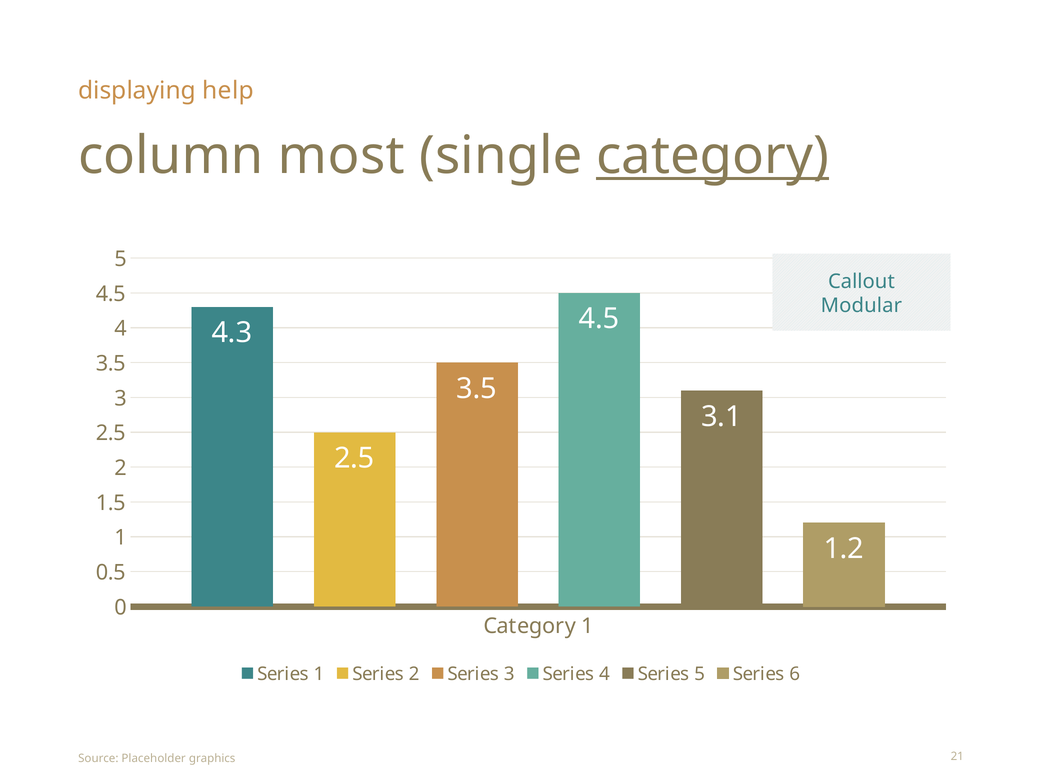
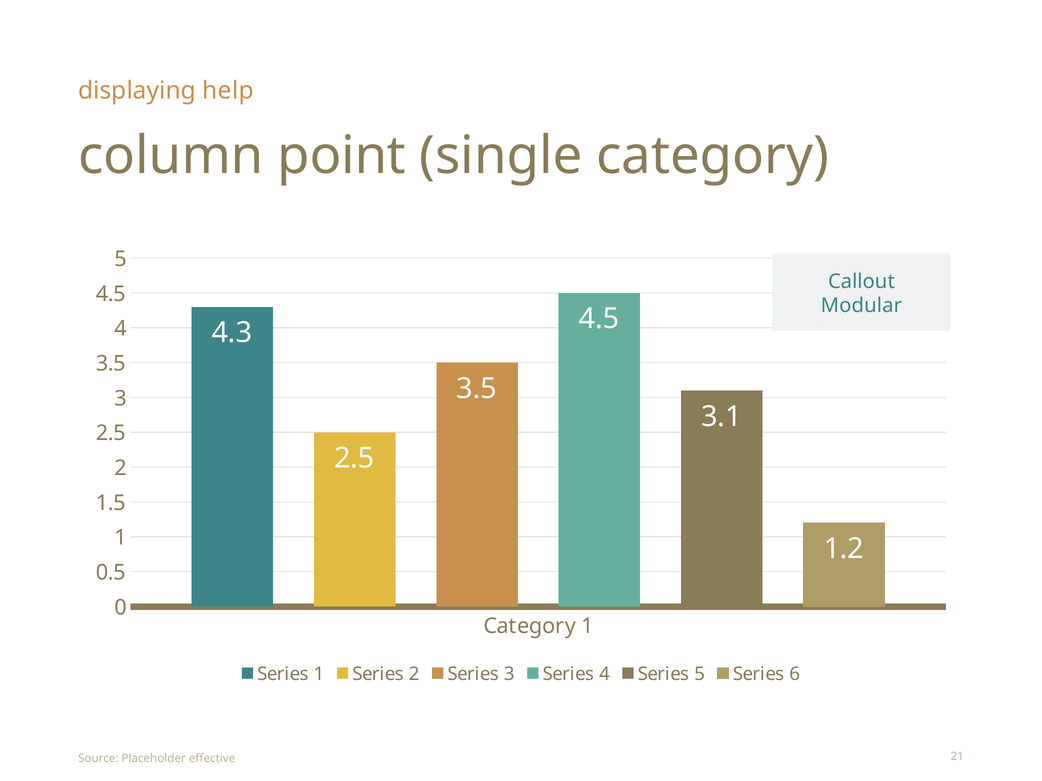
most: most -> point
category at (713, 156) underline: present -> none
graphics: graphics -> effective
